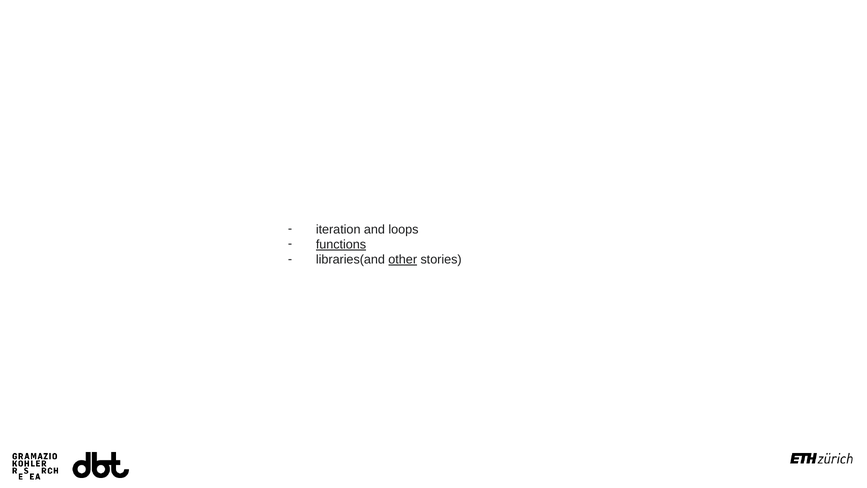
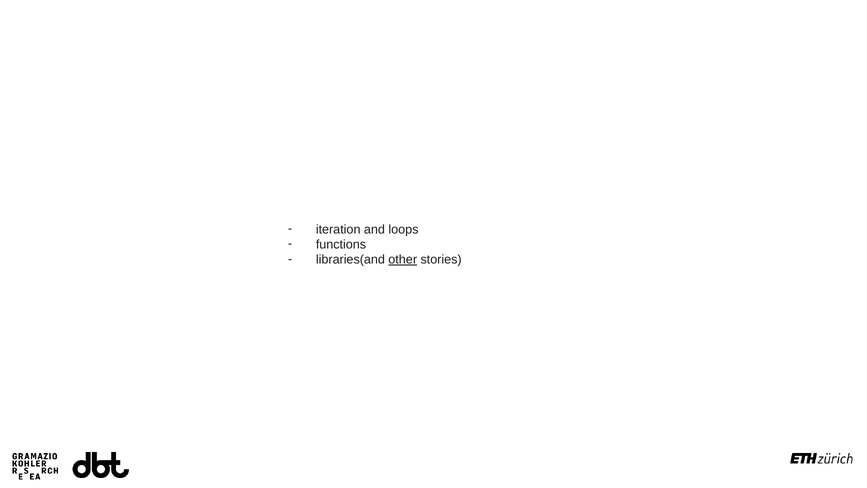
functions underline: present -> none
